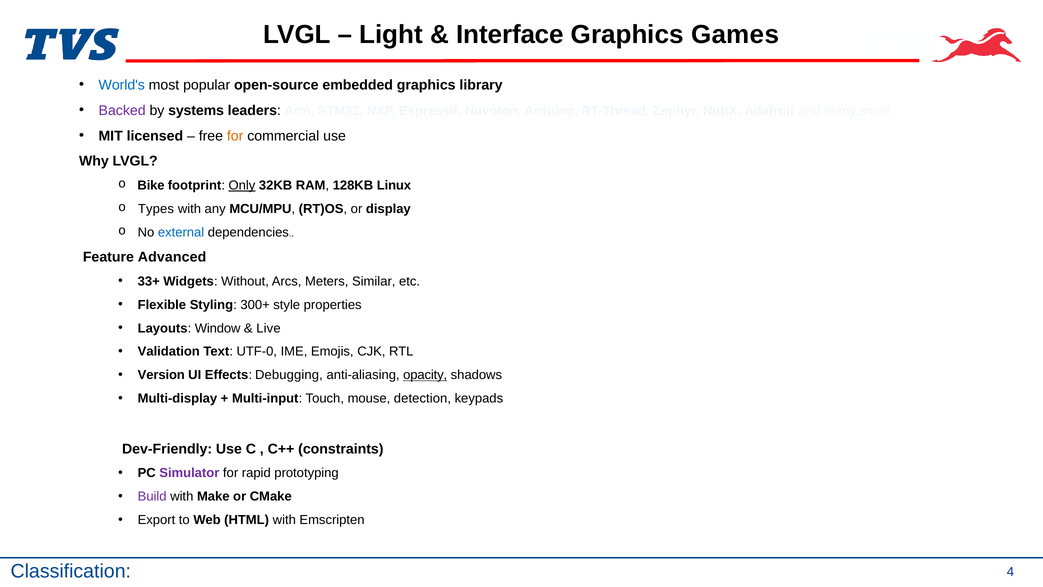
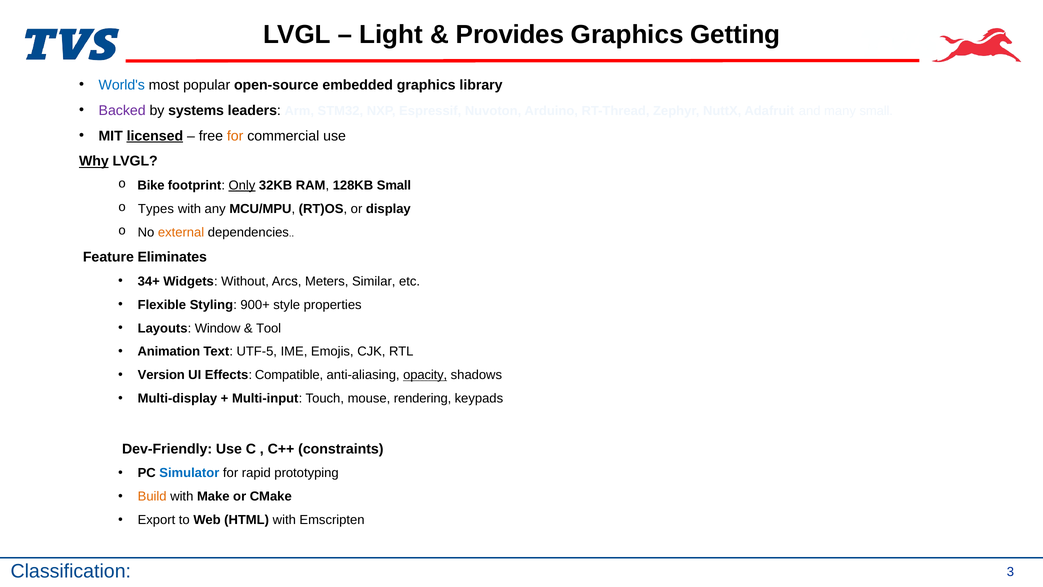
Interface: Interface -> Provides
Games: Games -> Getting
licensed underline: none -> present
Why underline: none -> present
128KB Linux: Linux -> Small
external colour: blue -> orange
Advanced: Advanced -> Eliminates
33+: 33+ -> 34+
300+: 300+ -> 900+
Live: Live -> Tool
Validation: Validation -> Animation
UTF-0: UTF-0 -> UTF-5
Debugging: Debugging -> Compatible
detection: detection -> rendering
Simulator colour: purple -> blue
Build colour: purple -> orange
4: 4 -> 3
